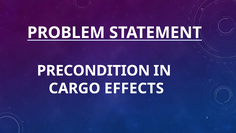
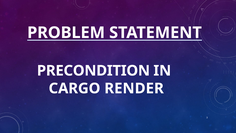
EFFECTS: EFFECTS -> RENDER
